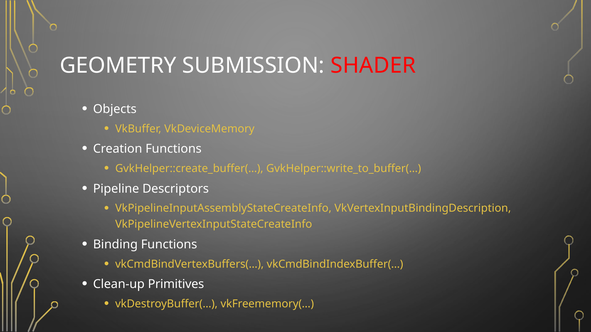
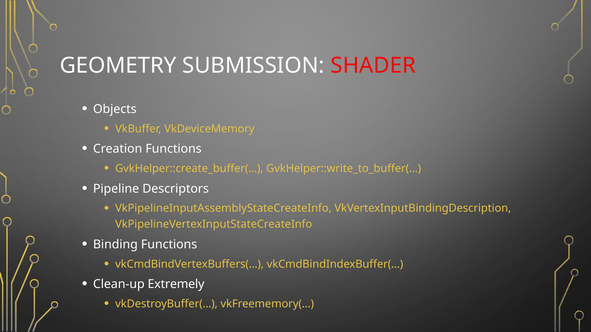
Primitives: Primitives -> Extremely
